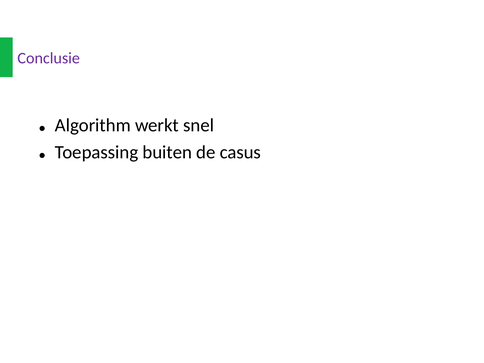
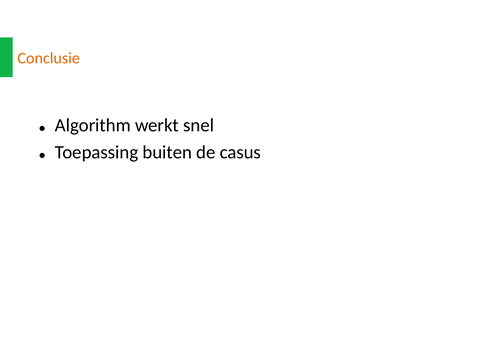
Conclusie colour: purple -> orange
